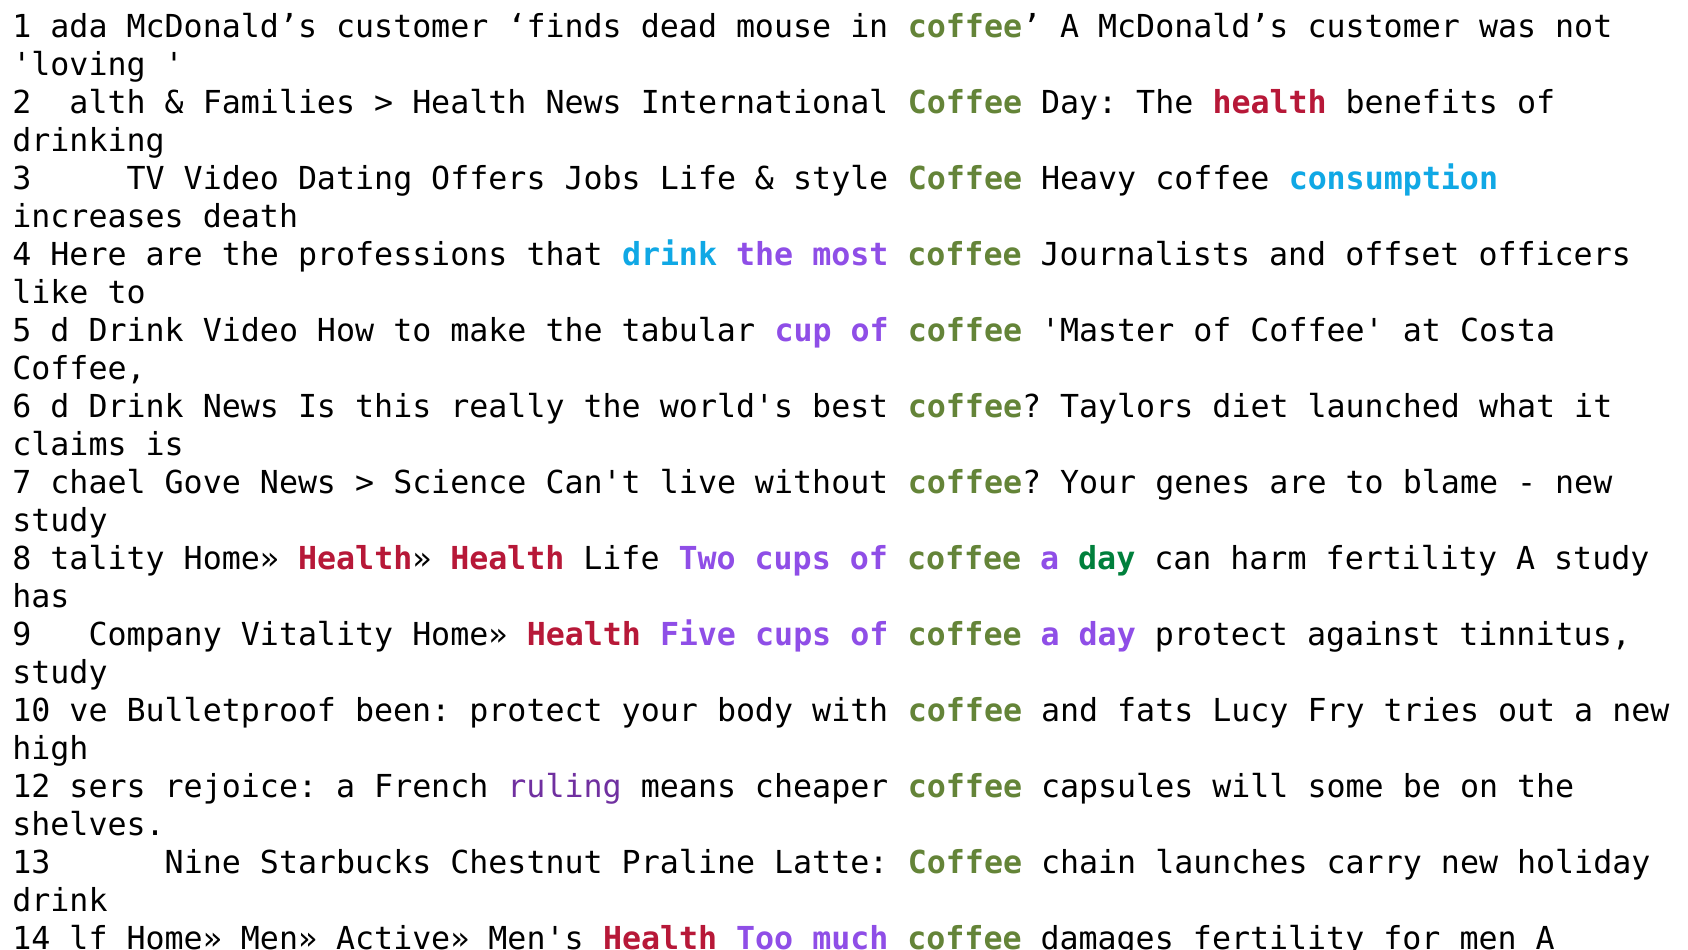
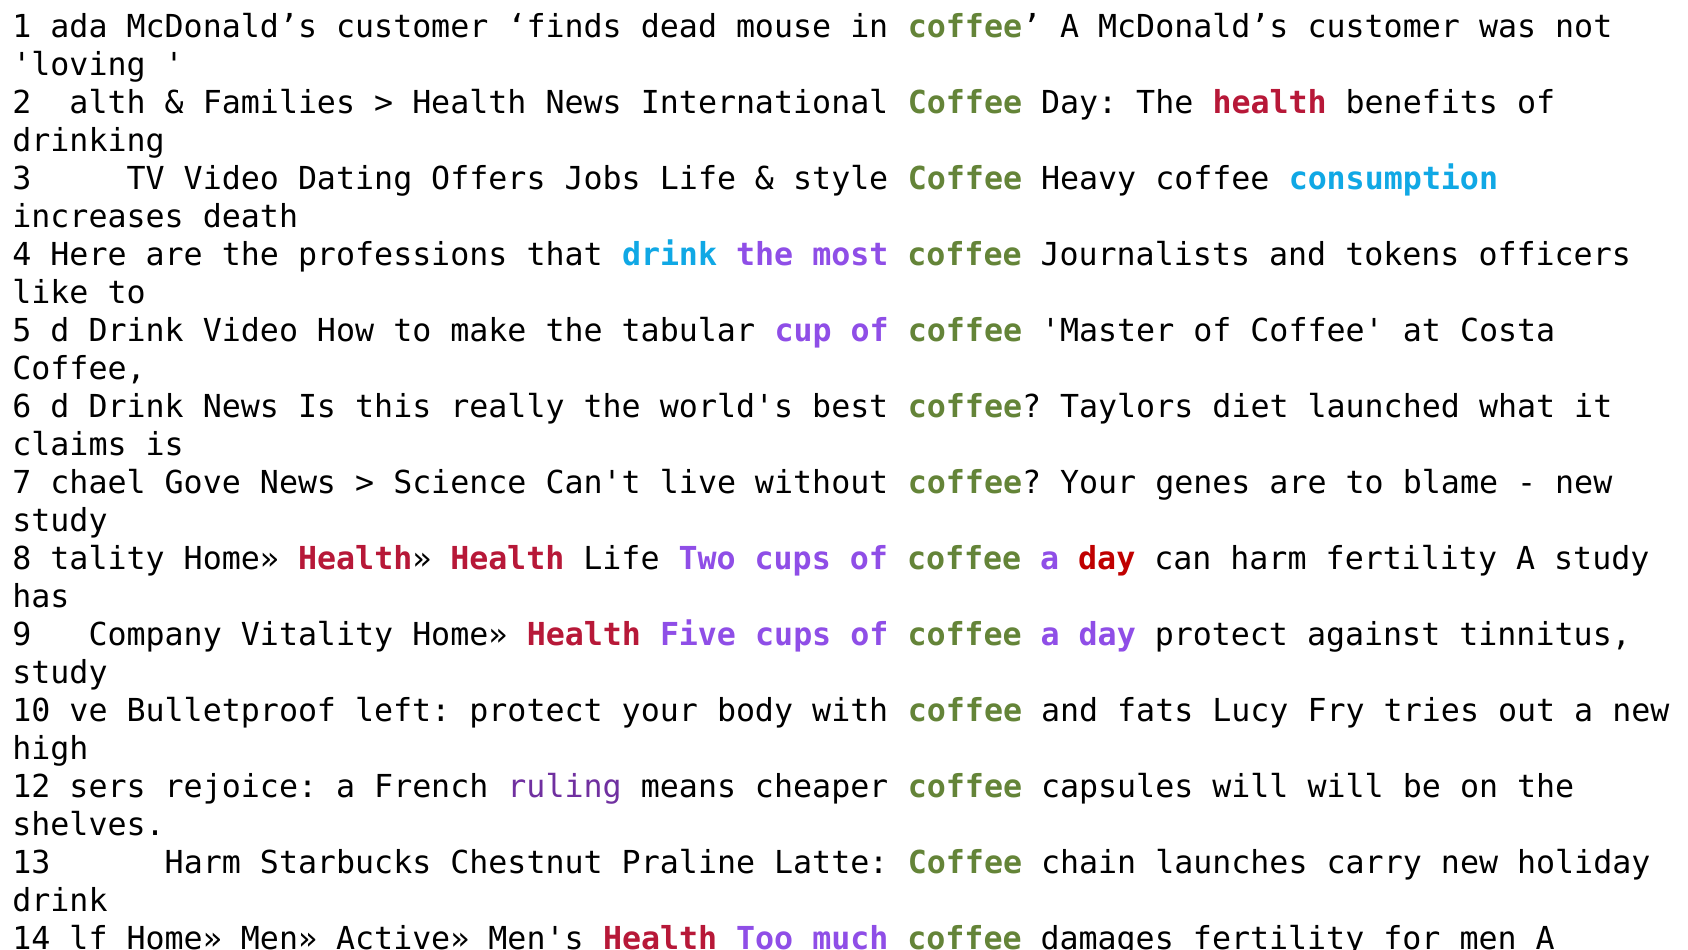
offset: offset -> tokens
day at (1107, 559) colour: green -> red
been: been -> left
will some: some -> will
13 Nine: Nine -> Harm
